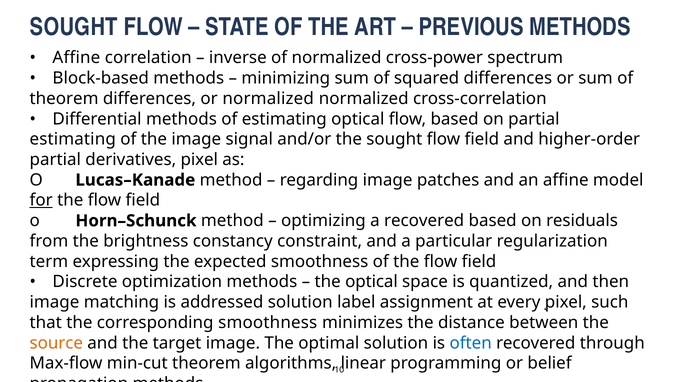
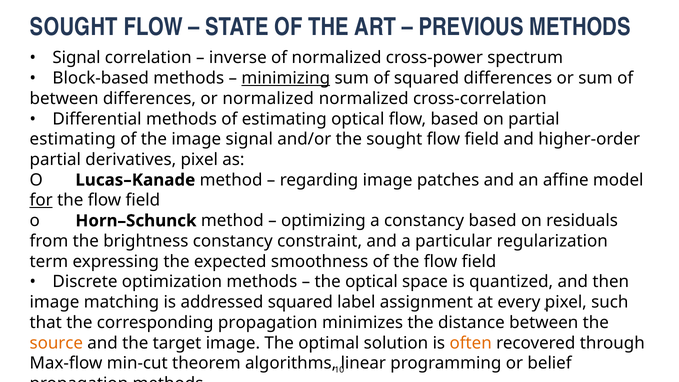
Affine at (76, 58): Affine -> Signal
minimizing underline: none -> present
theorem at (64, 99): theorem -> between
a recovered: recovered -> constancy
addressed solution: solution -> squared
corresponding smoothness: smoothness -> propagation
often colour: blue -> orange
